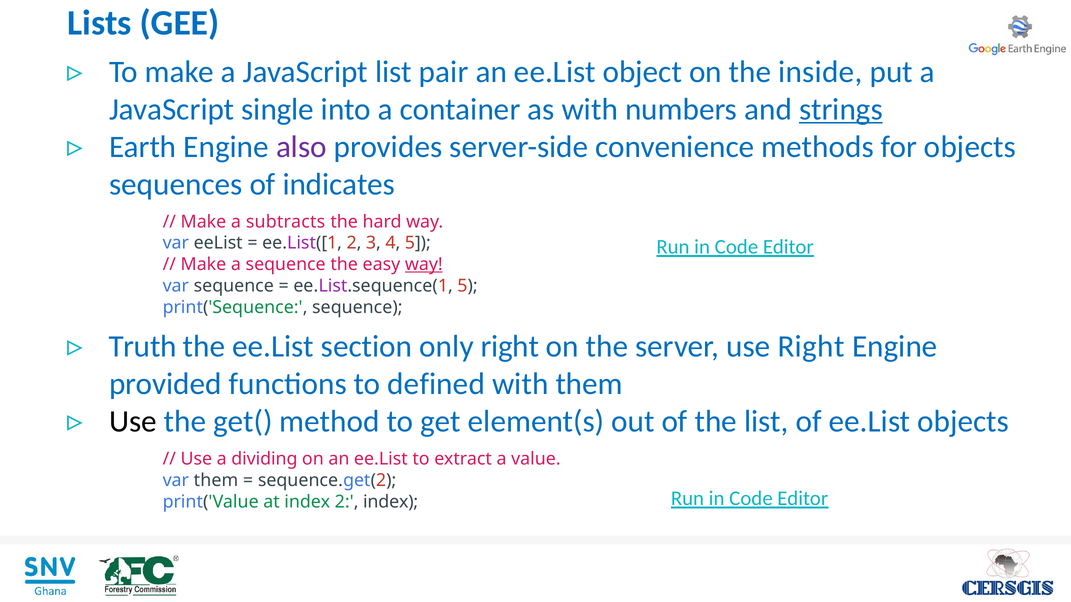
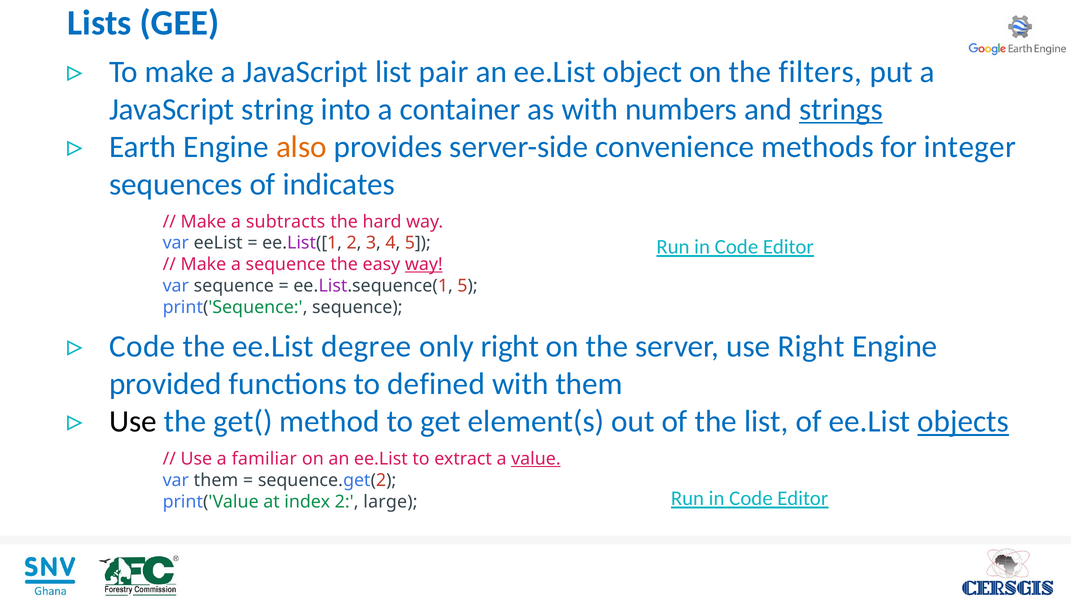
inside: inside -> filters
single: single -> string
also colour: purple -> orange
for objects: objects -> integer
Truth at (143, 347): Truth -> Code
section: section -> degree
objects at (963, 422) underline: none -> present
dividing: dividing -> familiar
value underline: none -> present
2 index: index -> large
